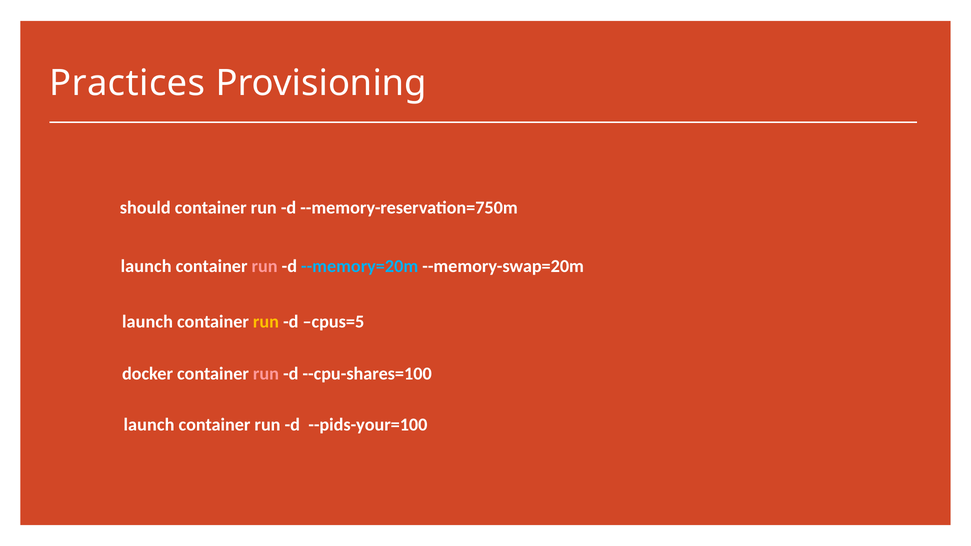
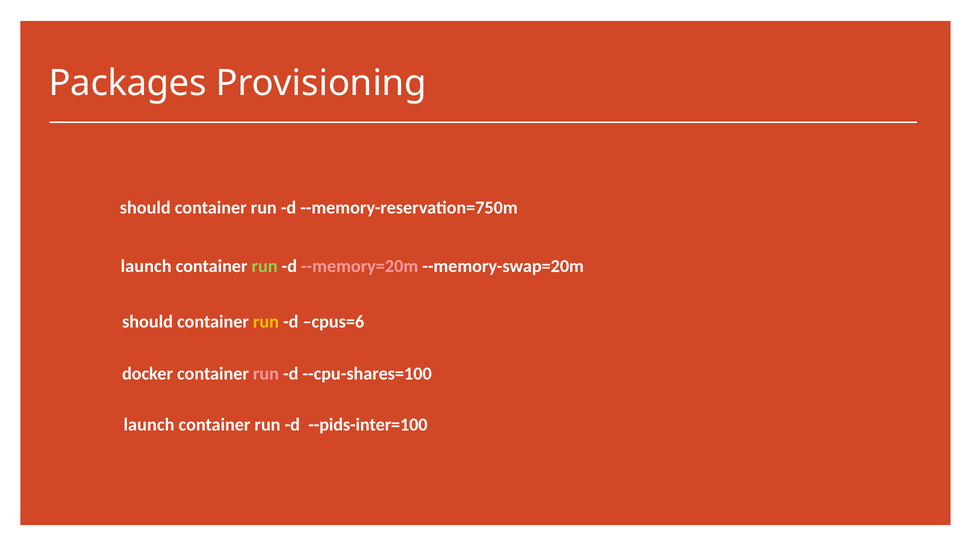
Practices: Practices -> Packages
run at (265, 266) colour: pink -> light green
--memory=20m colour: light blue -> pink
launch at (147, 322): launch -> should
cpus=5: cpus=5 -> cpus=6
--pids-your=100: --pids-your=100 -> --pids-inter=100
